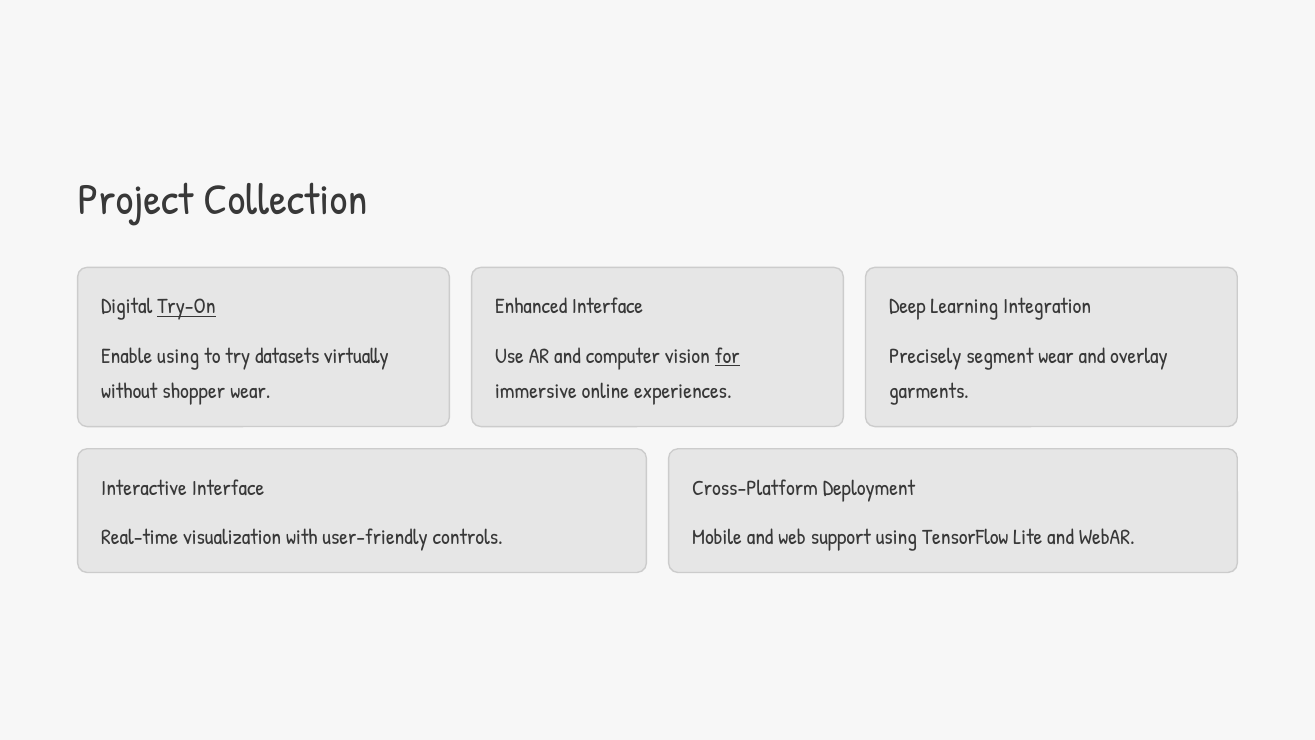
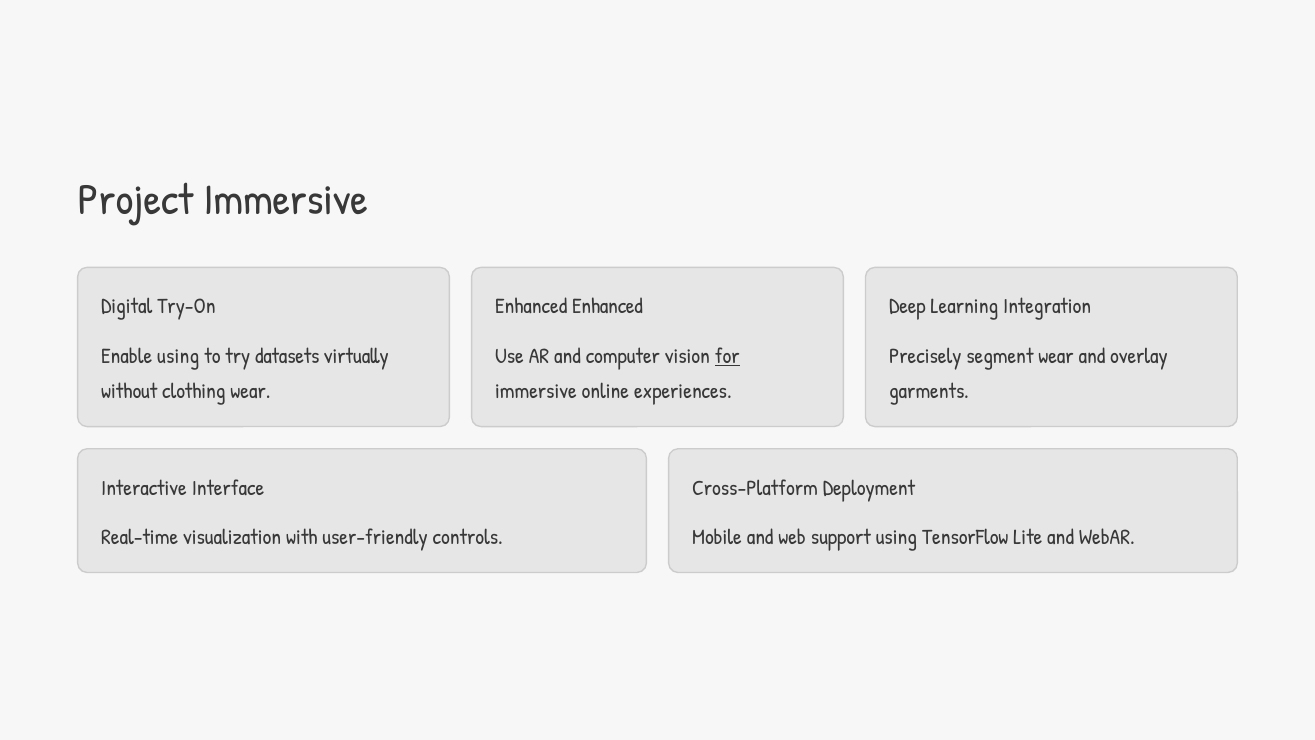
Project Collection: Collection -> Immersive
Try-On underline: present -> none
Enhanced Interface: Interface -> Enhanced
shopper: shopper -> clothing
